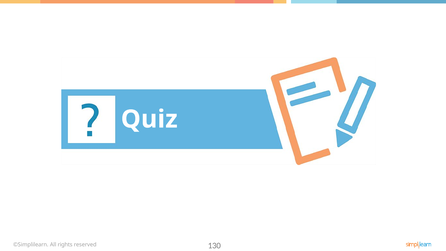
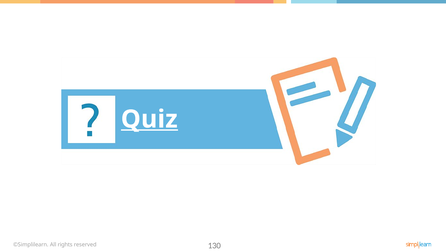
Quiz underline: none -> present
